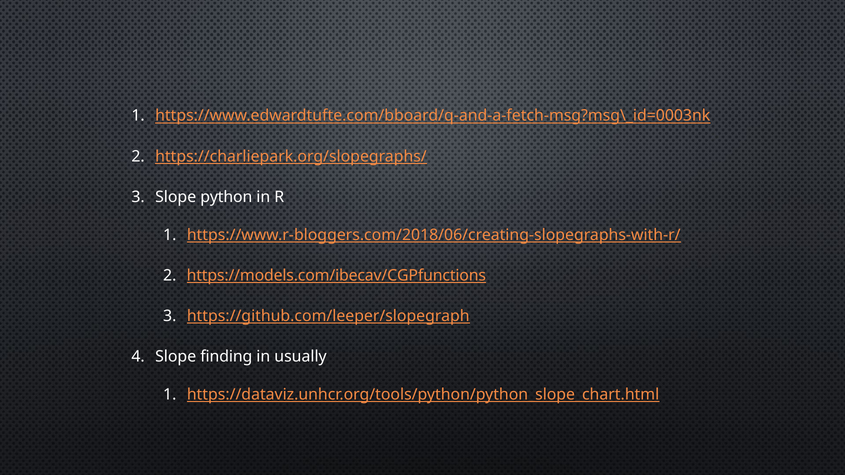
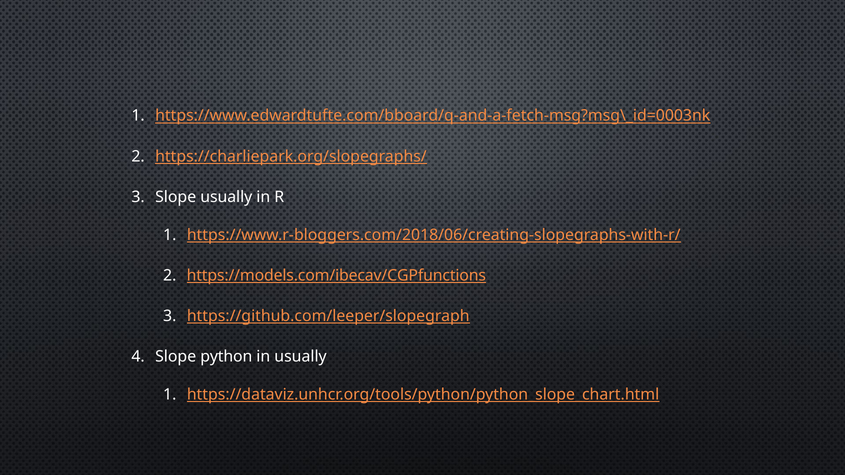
Slope python: python -> usually
finding: finding -> python
